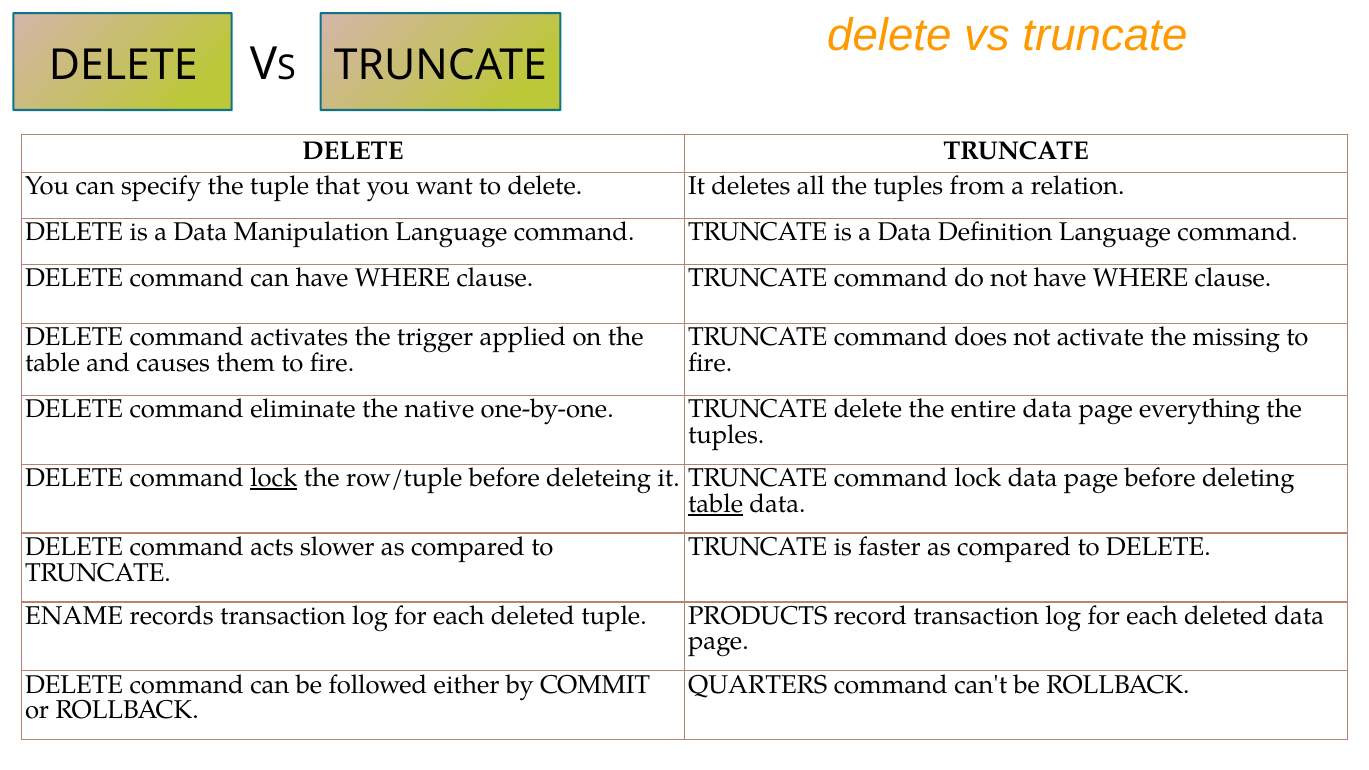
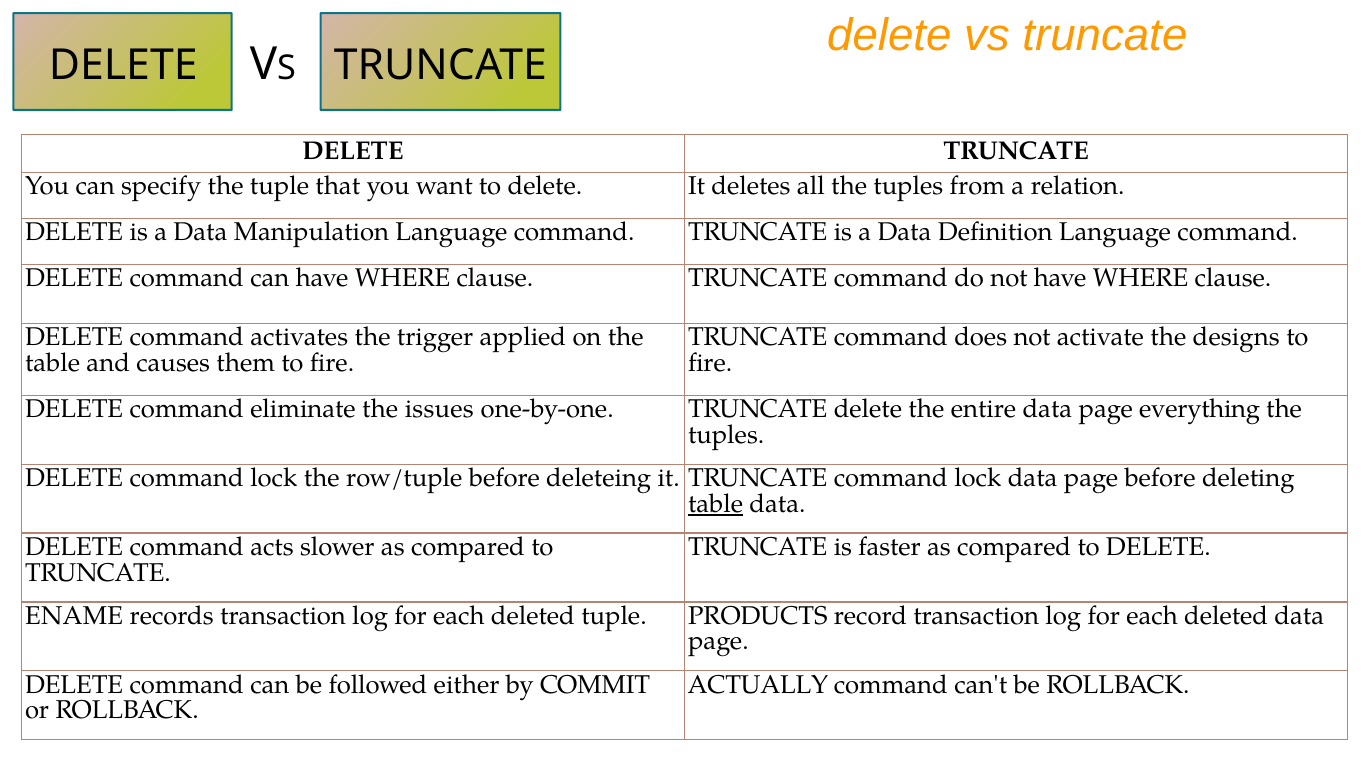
missing: missing -> designs
native: native -> issues
lock at (274, 478) underline: present -> none
QUARTERS: QUARTERS -> ACTUALLY
